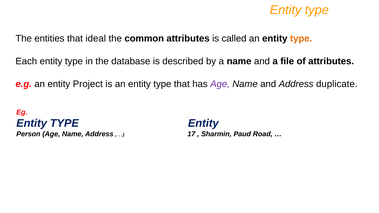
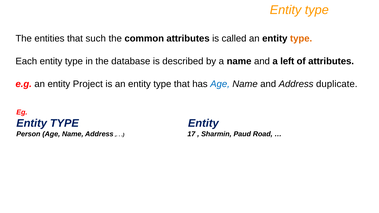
ideal: ideal -> such
file: file -> left
Age at (220, 84) colour: purple -> blue
